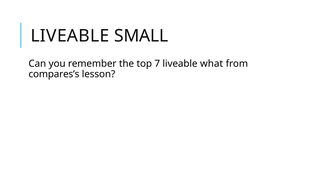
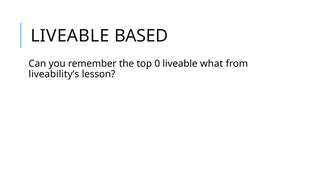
SMALL: SMALL -> BASED
7: 7 -> 0
compares’s: compares’s -> liveability’s
